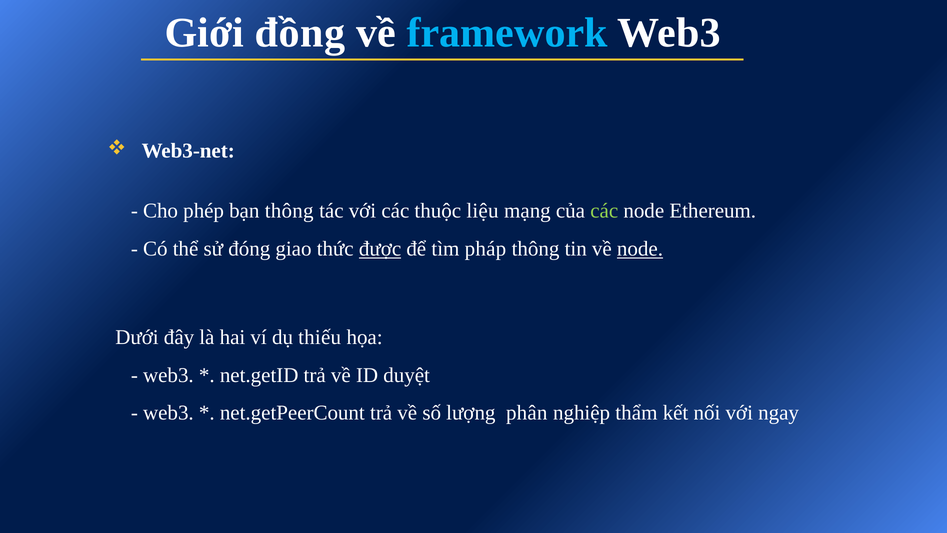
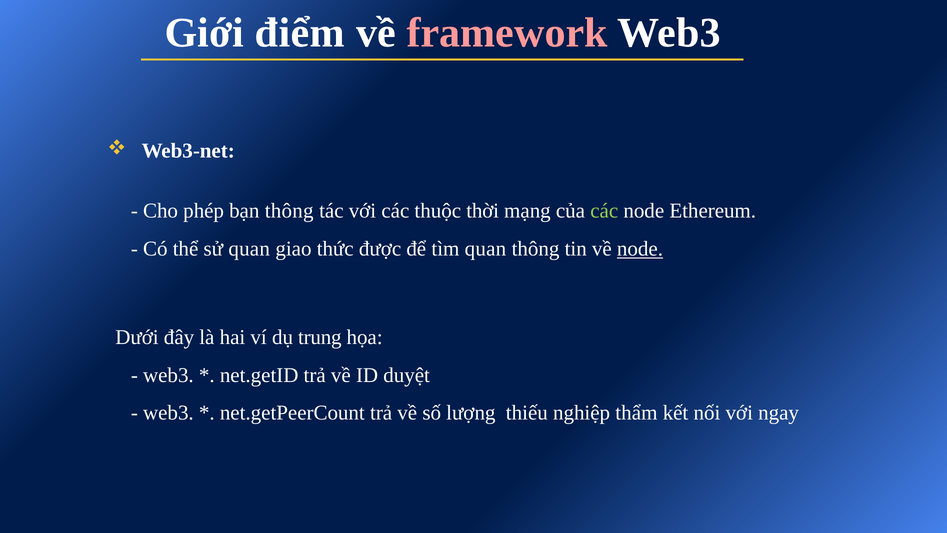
đồng: đồng -> điểm
framework colour: light blue -> pink
liệu: liệu -> thời
sử đóng: đóng -> quan
được underline: present -> none
tìm pháp: pháp -> quan
thiếu: thiếu -> trung
phân: phân -> thiếu
